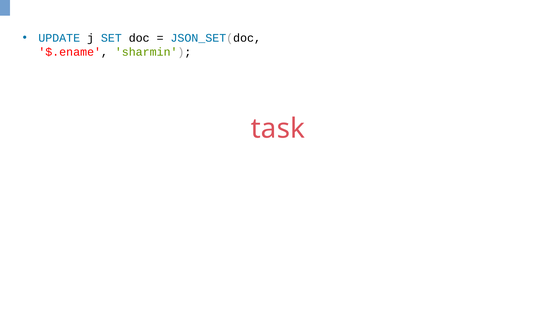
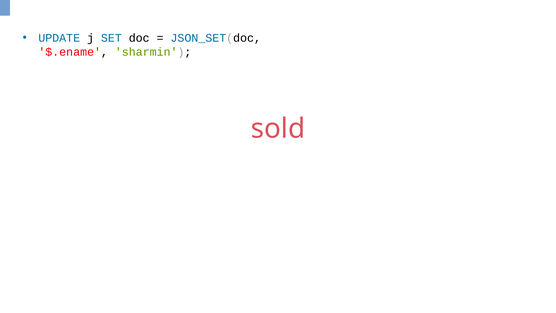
task: task -> sold
